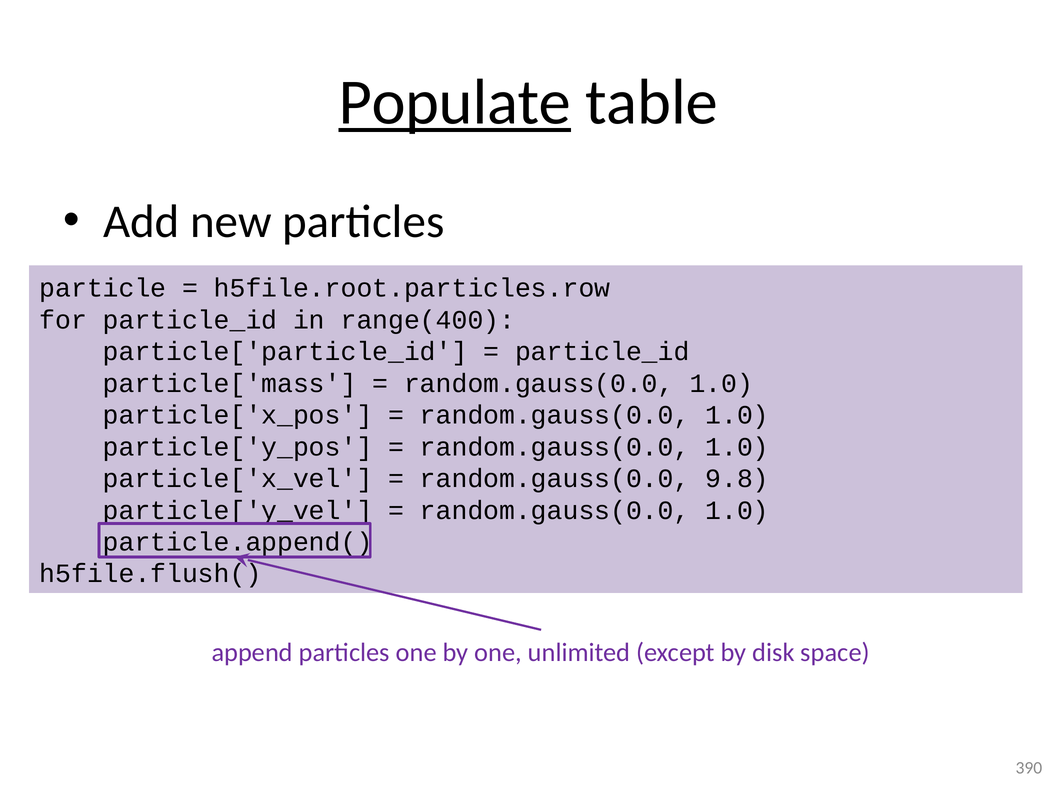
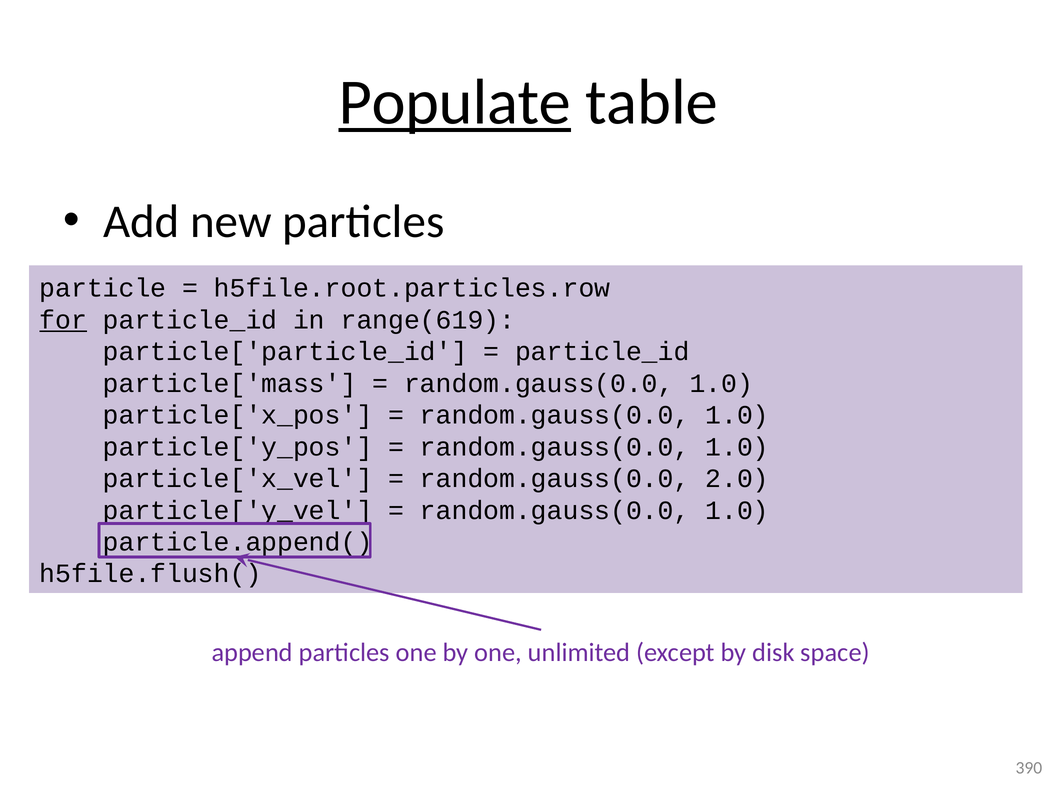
for underline: none -> present
range(400: range(400 -> range(619
9.8: 9.8 -> 2.0
